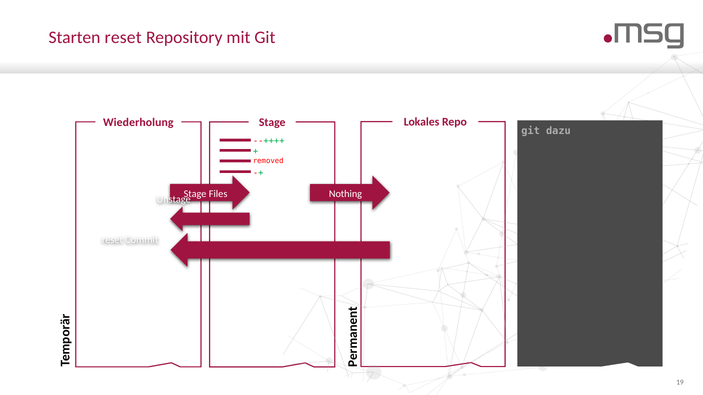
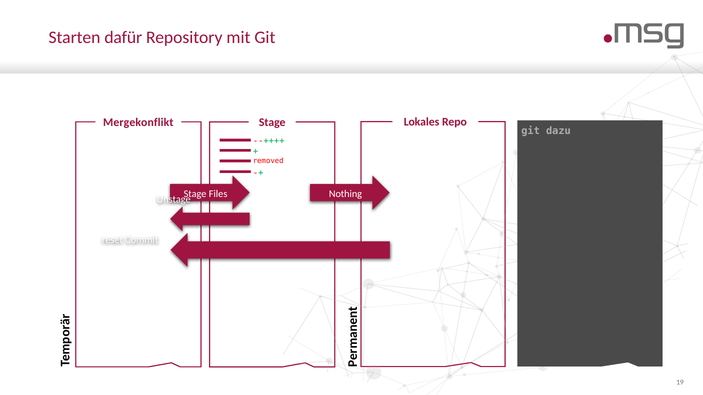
Starten reset: reset -> dafür
Wiederholung: Wiederholung -> Mergekonflikt
